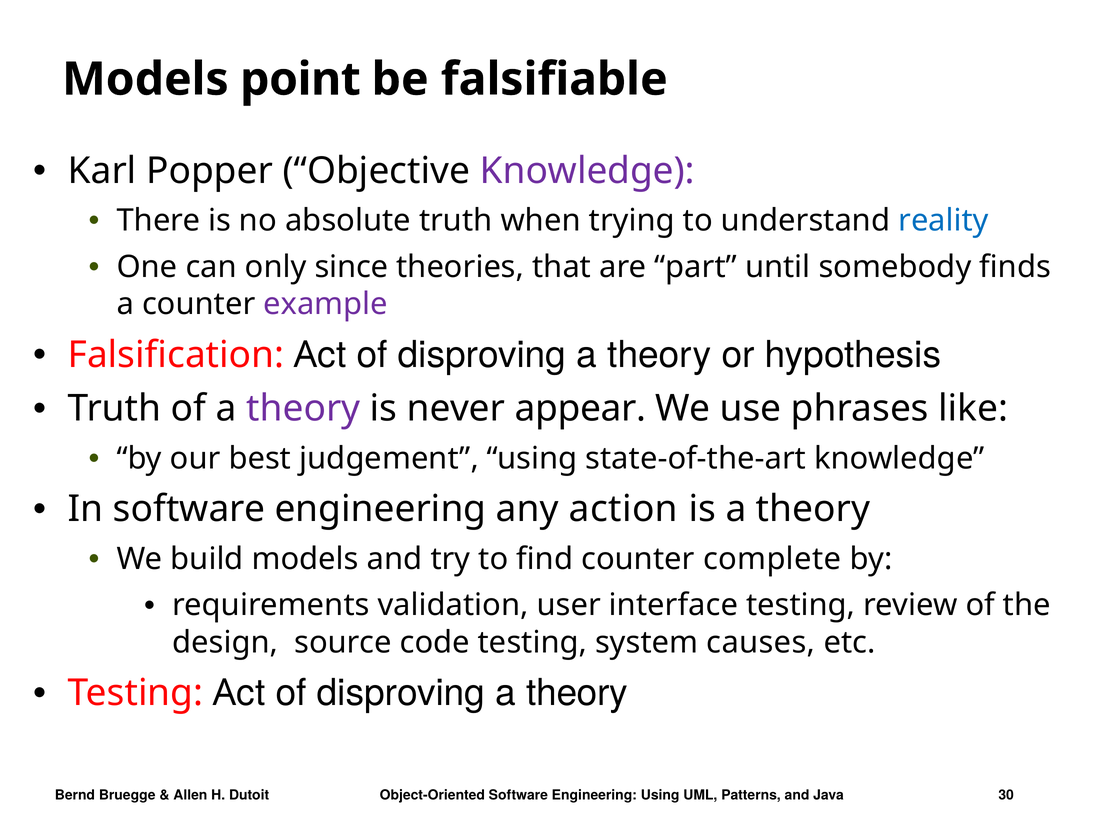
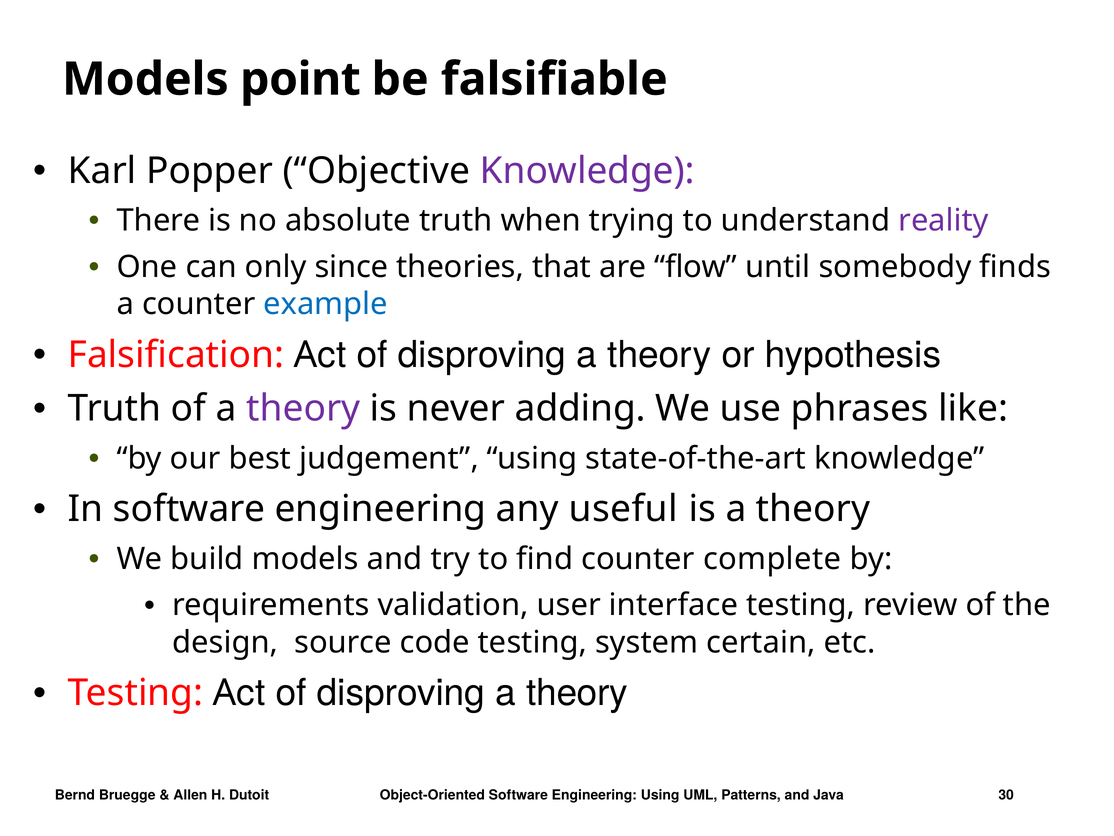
reality colour: blue -> purple
part: part -> flow
example colour: purple -> blue
appear: appear -> adding
action: action -> useful
causes: causes -> certain
